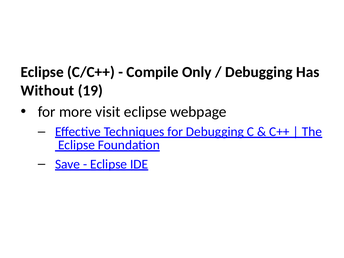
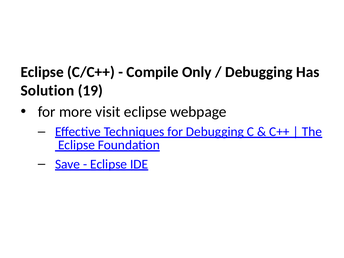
Without: Without -> Solution
